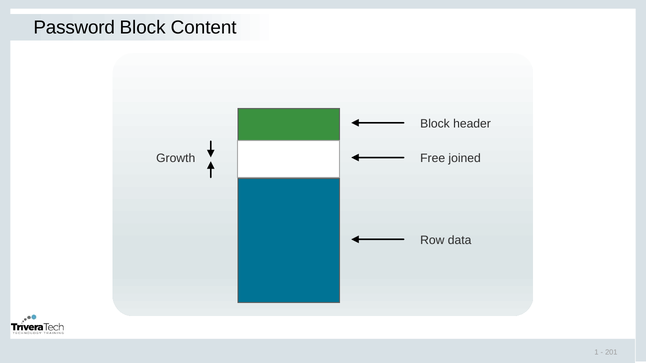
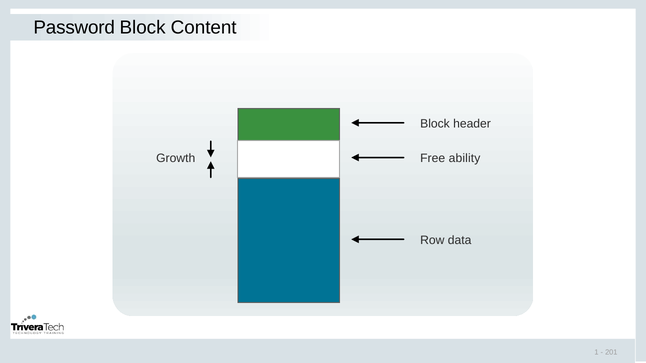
joined: joined -> ability
